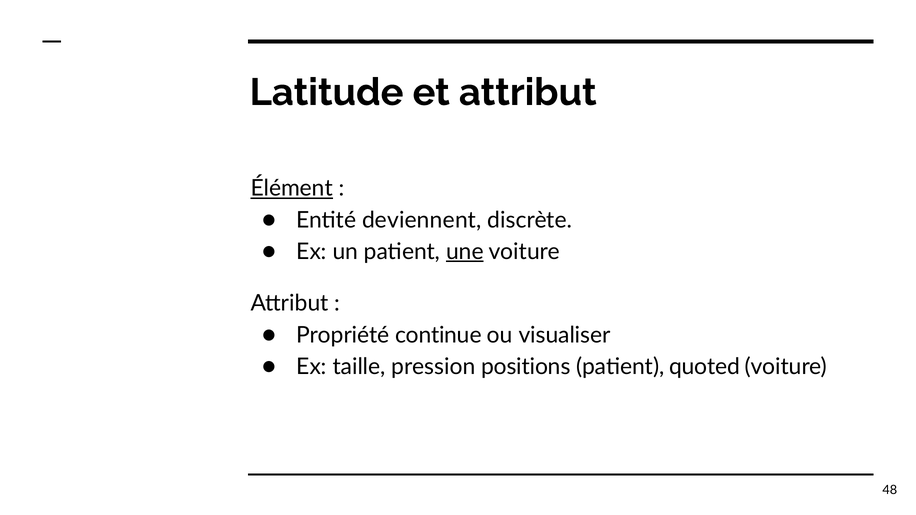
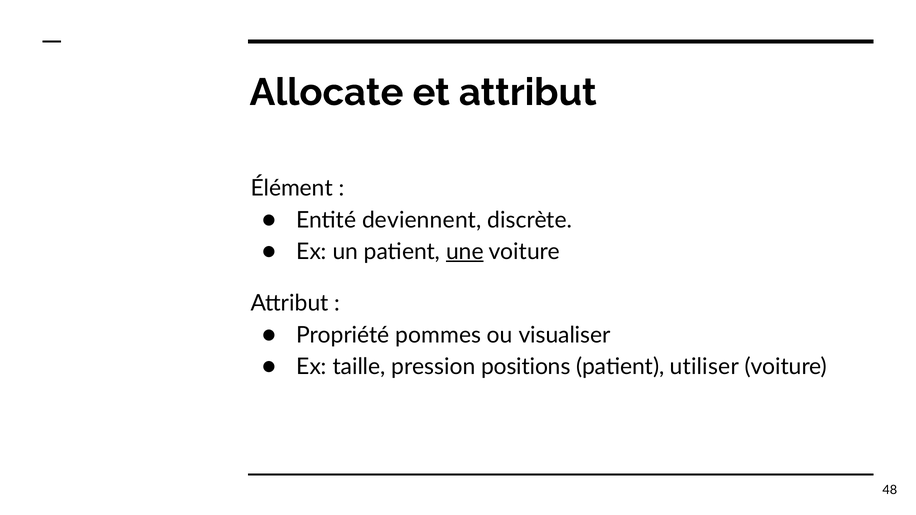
Latitude: Latitude -> Allocate
Élément underline: present -> none
continue: continue -> pommes
quoted: quoted -> utiliser
